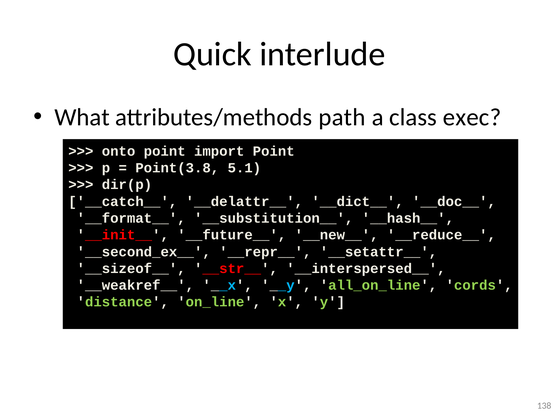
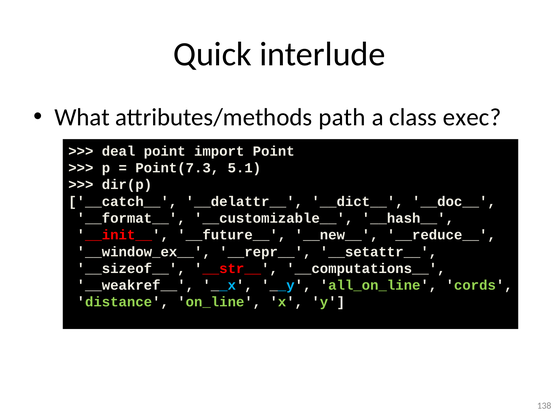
onto: onto -> deal
Point(3.8: Point(3.8 -> Point(7.3
__substitution__: __substitution__ -> __customizable__
__second_ex__: __second_ex__ -> __window_ex__
__interspersed__: __interspersed__ -> __computations__
